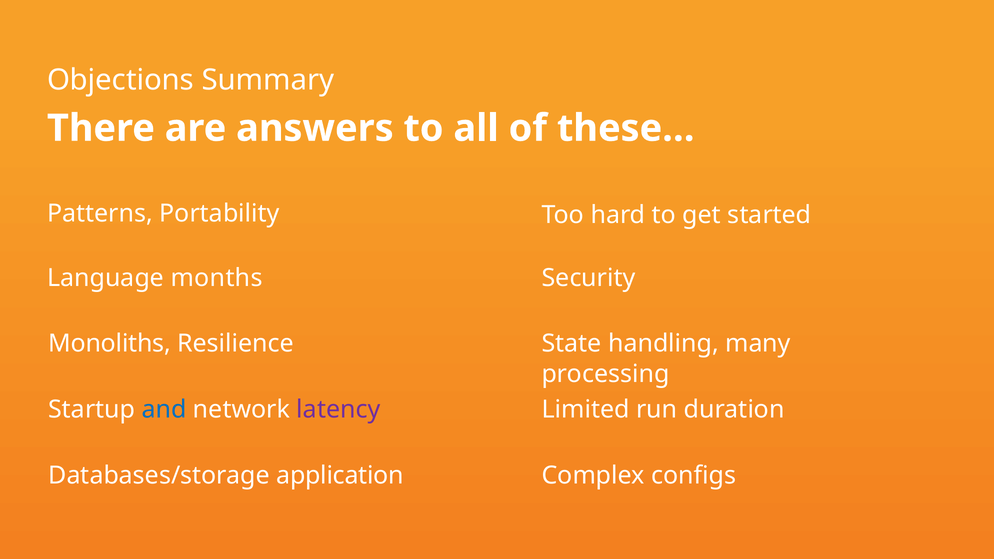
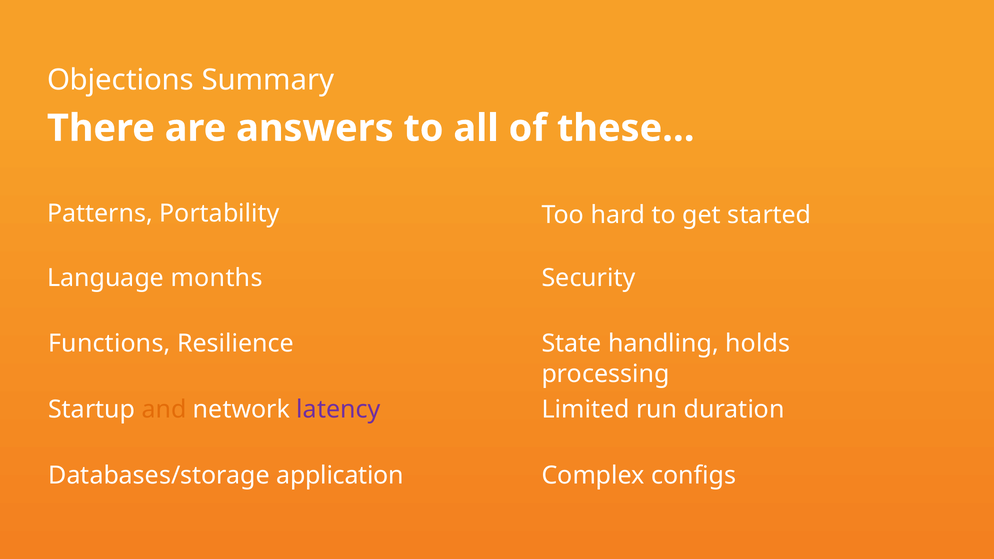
Monoliths: Monoliths -> Functions
many: many -> holds
and colour: blue -> orange
